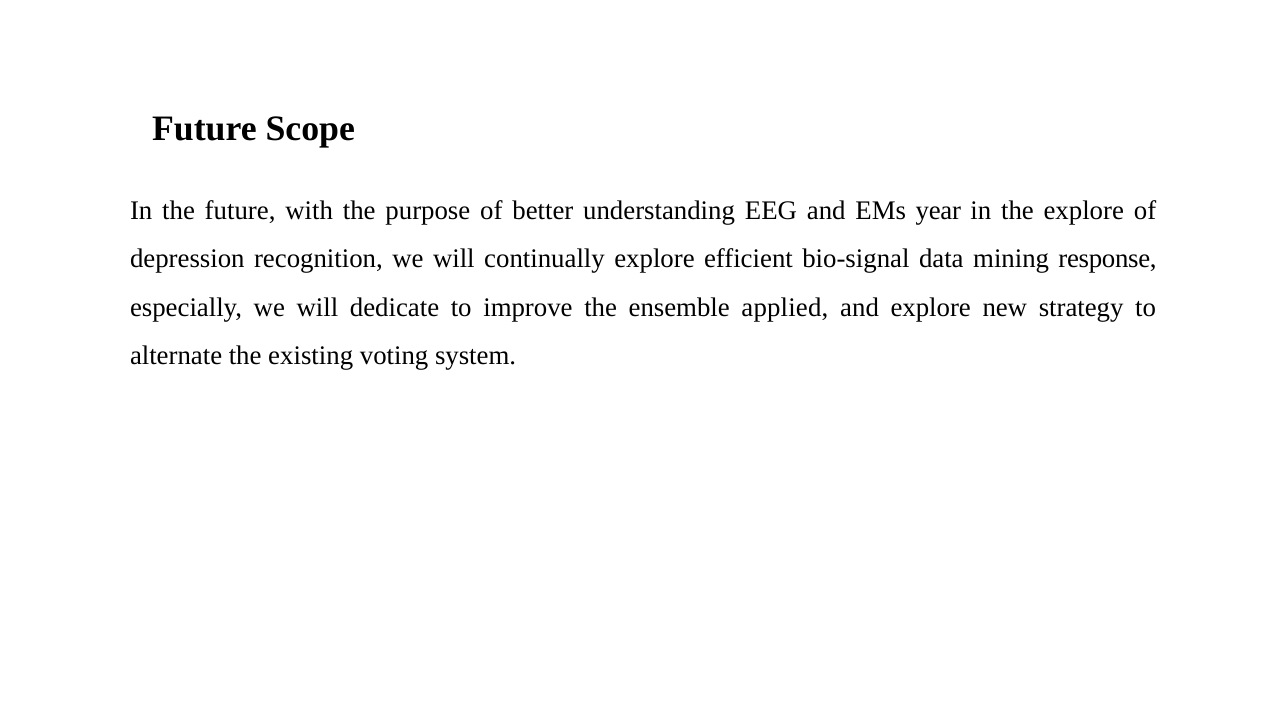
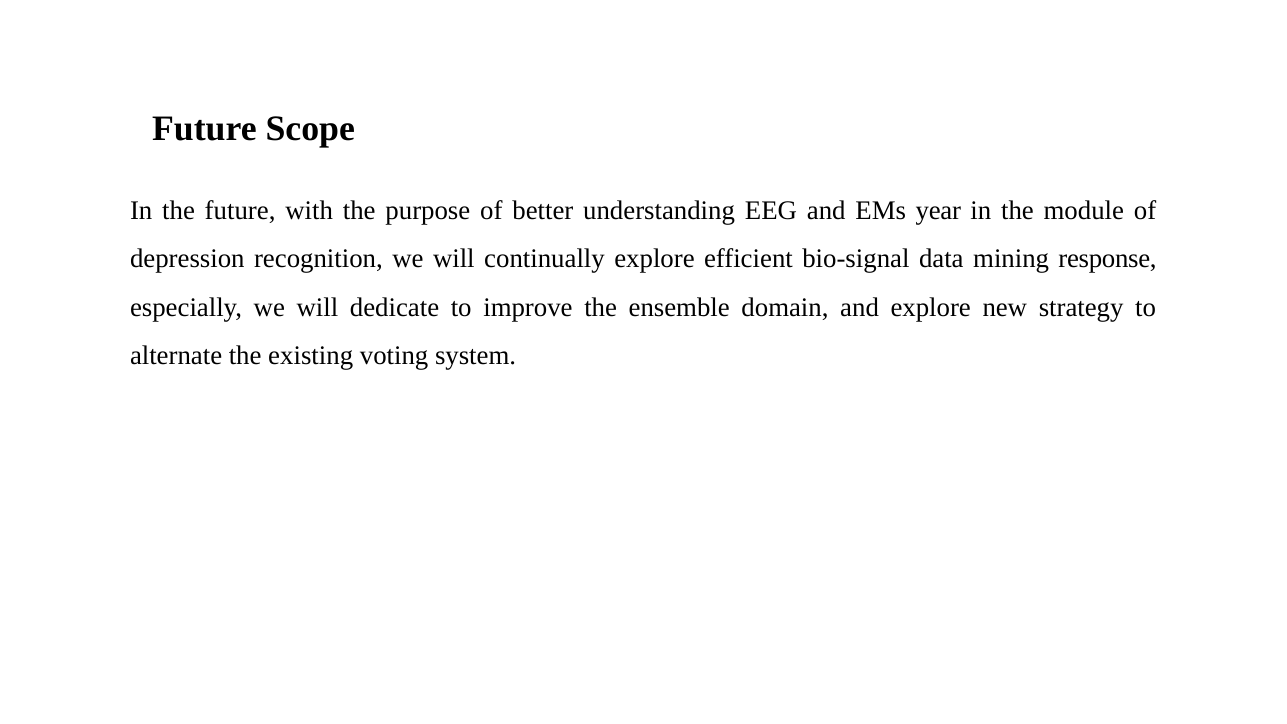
the explore: explore -> module
applied: applied -> domain
